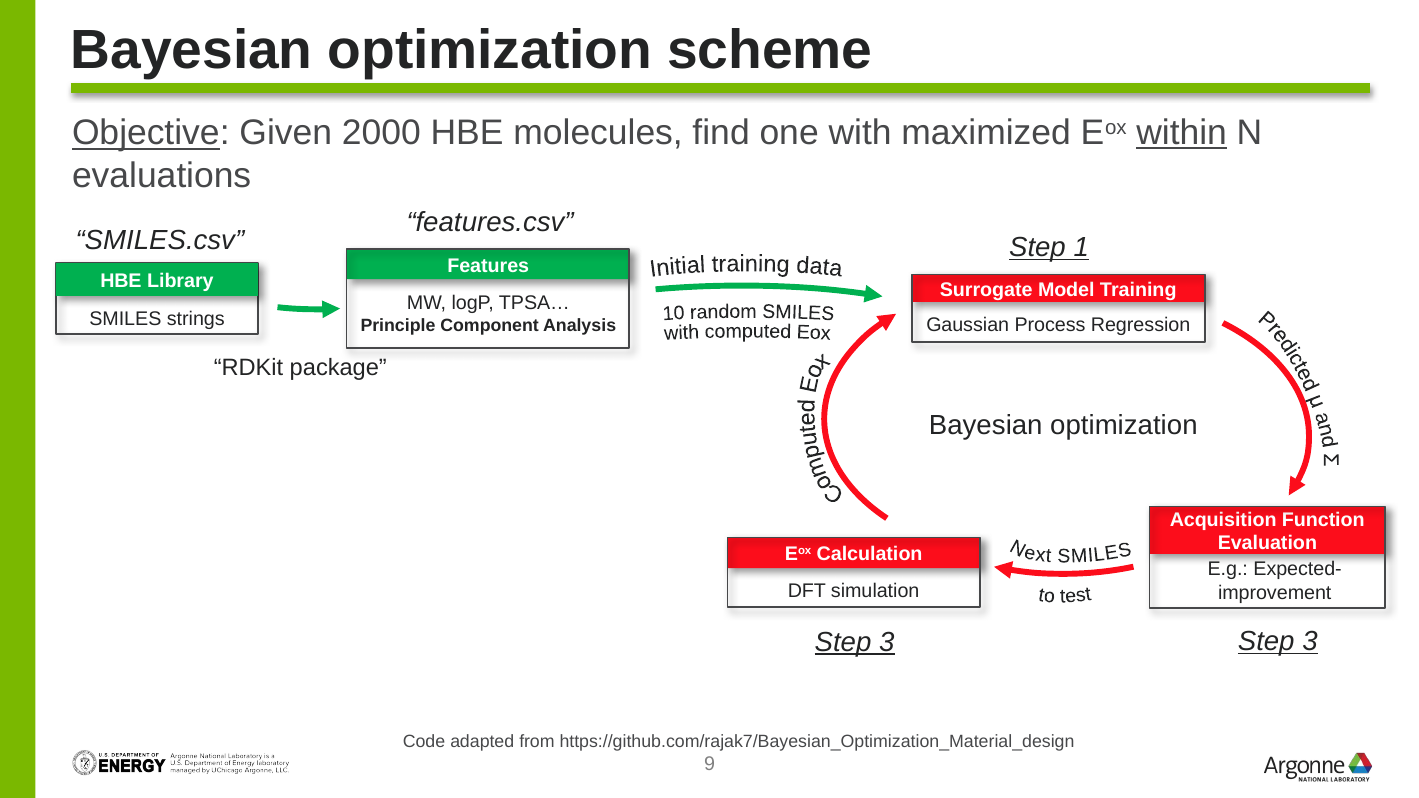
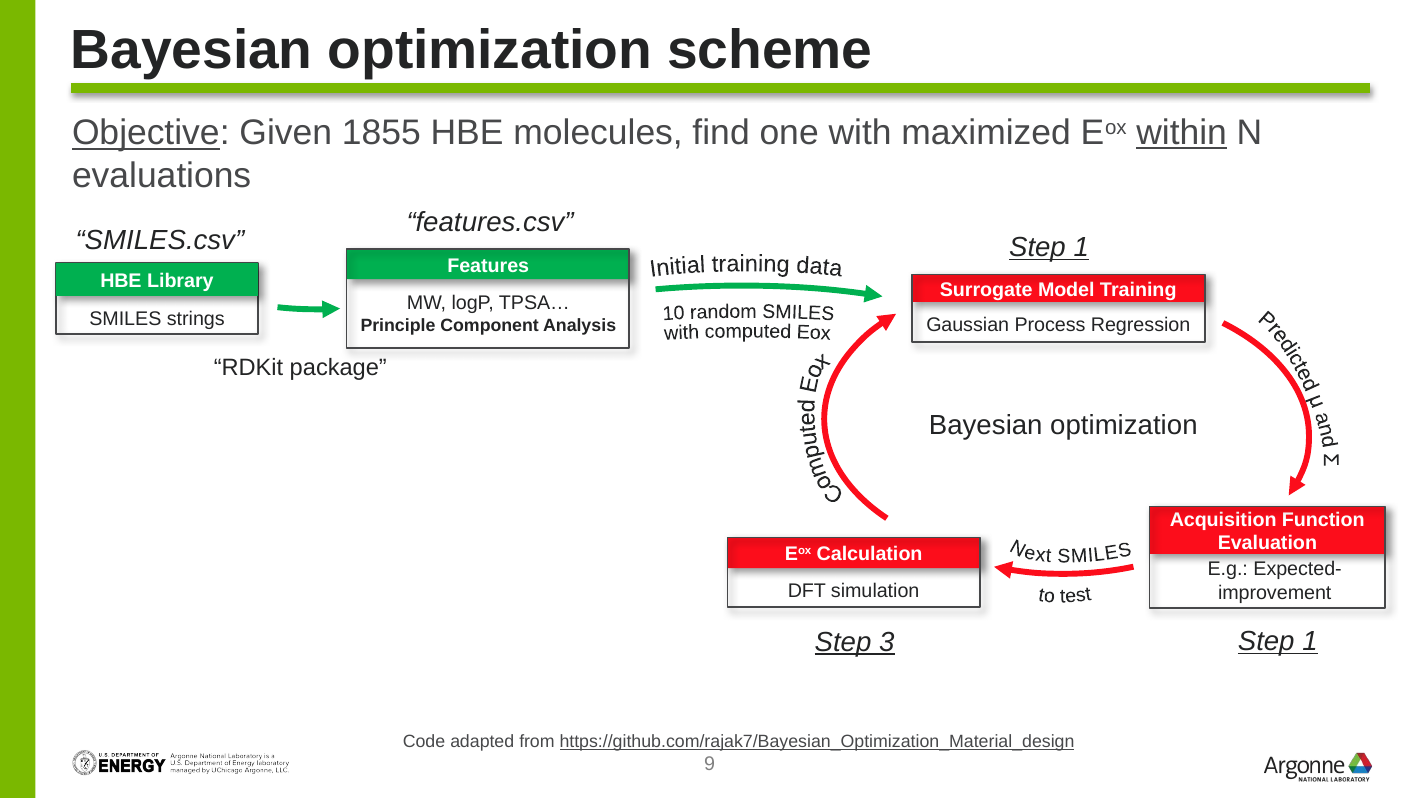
2000: 2000 -> 1855
3 at (1310, 641): 3 -> 1
https://github.com/rajak7/Bayesian_Optimization_Material_design underline: none -> present
